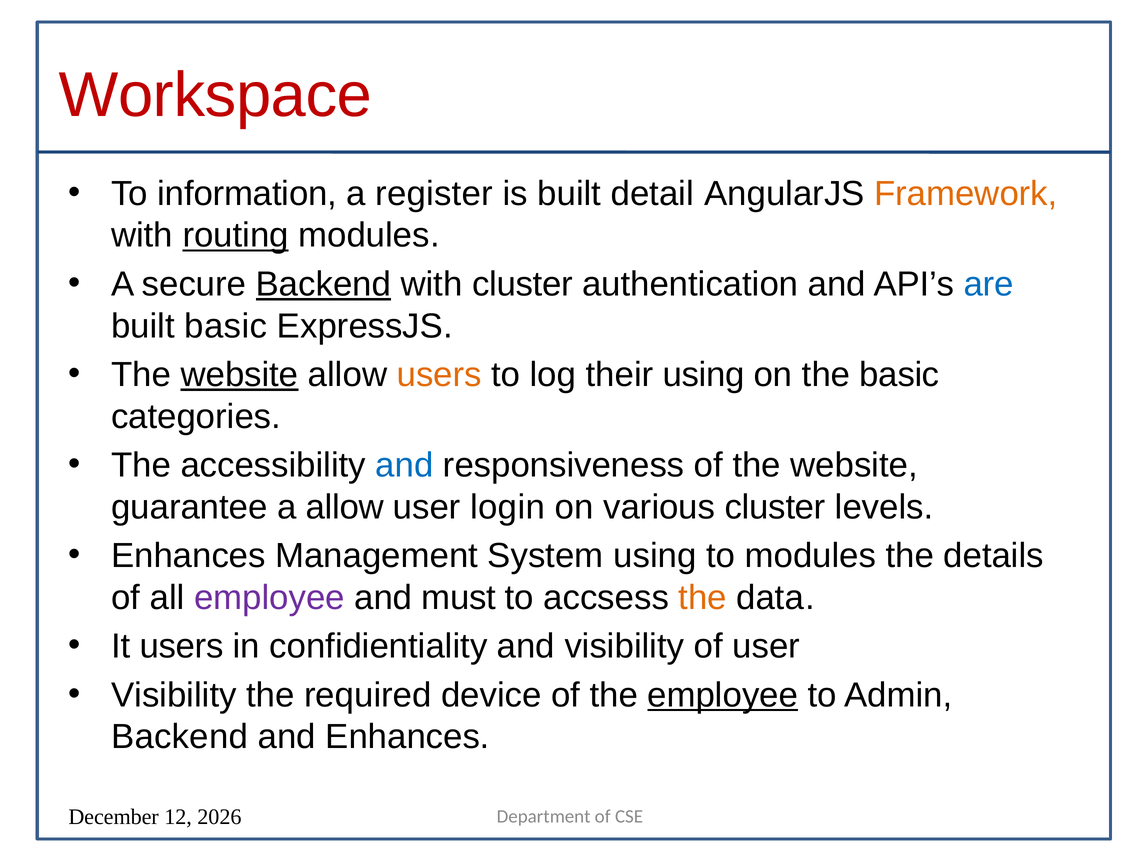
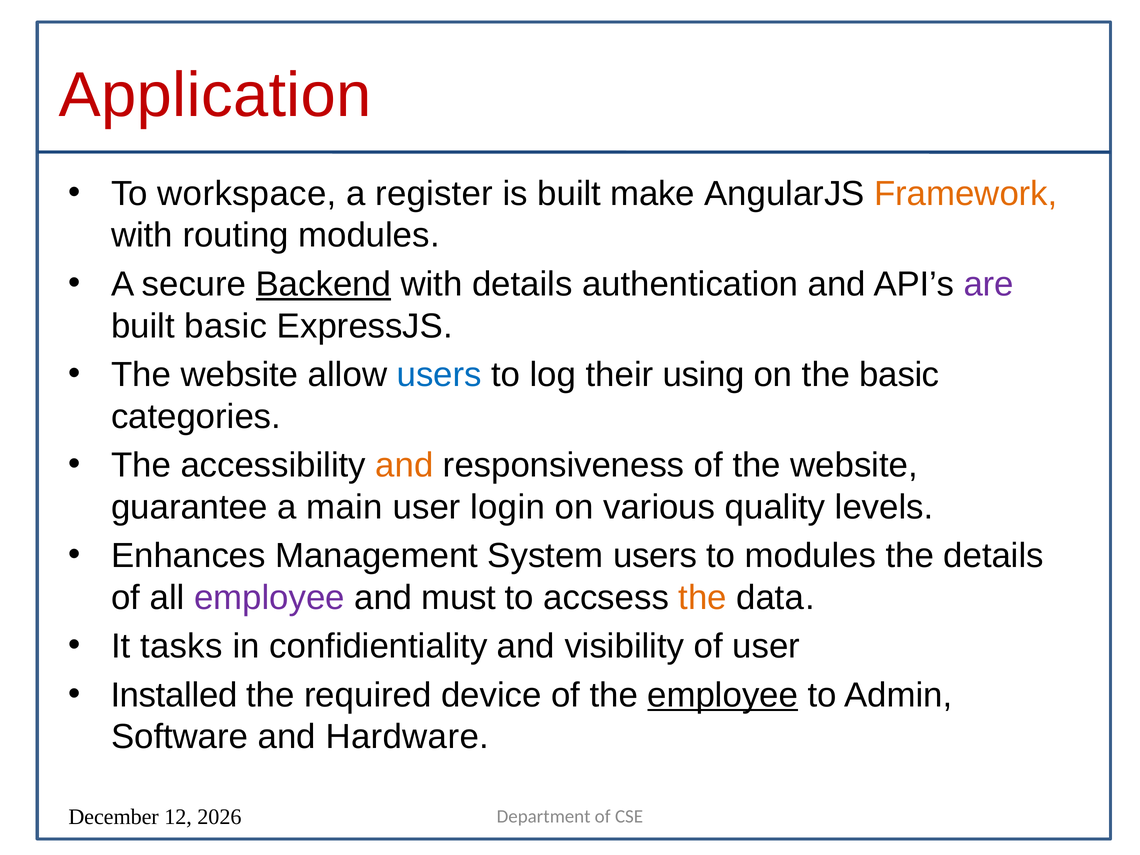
Workspace: Workspace -> Application
information: information -> workspace
detail: detail -> make
routing underline: present -> none
with cluster: cluster -> details
are colour: blue -> purple
website at (240, 375) underline: present -> none
users at (439, 375) colour: orange -> blue
and at (404, 465) colour: blue -> orange
a allow: allow -> main
various cluster: cluster -> quality
System using: using -> users
It users: users -> tasks
Visibility at (174, 695): Visibility -> Installed
Backend at (180, 737): Backend -> Software
and Enhances: Enhances -> Hardware
